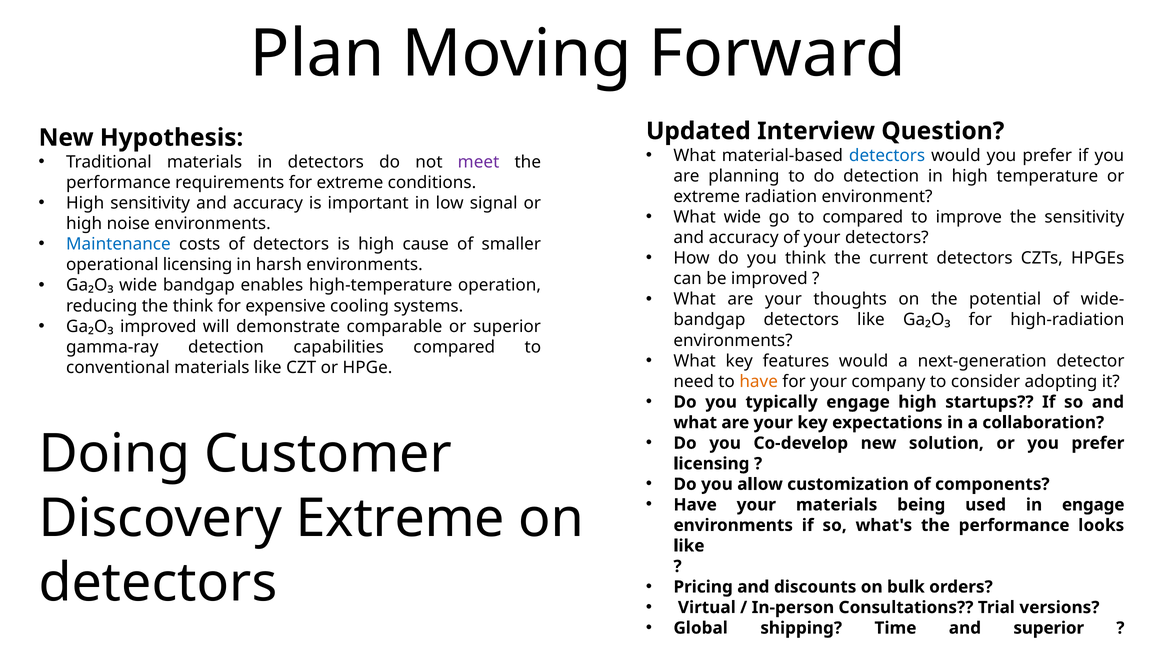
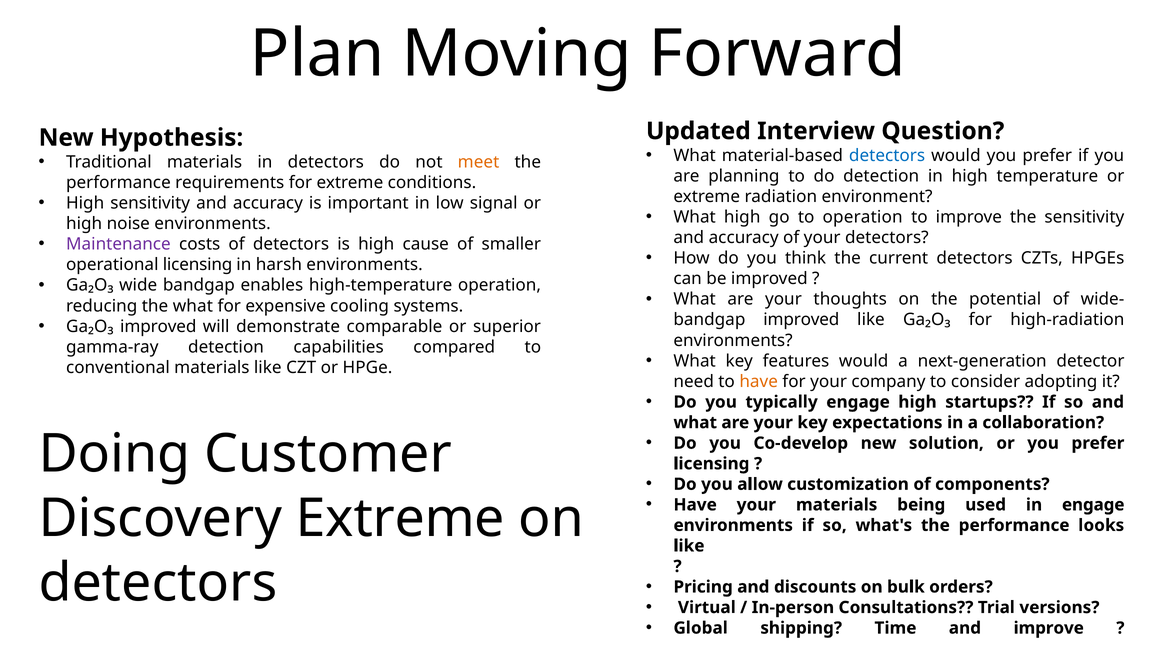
meet colour: purple -> orange
What wide: wide -> high
to compared: compared -> operation
Maintenance colour: blue -> purple
the think: think -> what
bandgap detectors: detectors -> improved
and superior: superior -> improve
